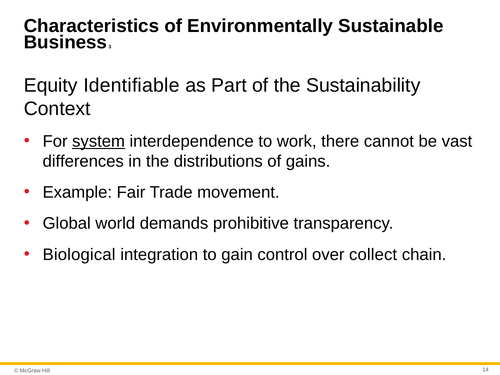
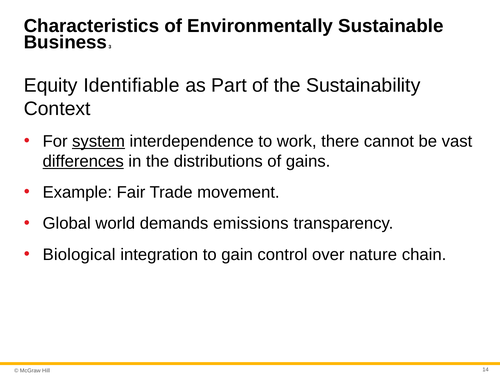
differences underline: none -> present
prohibitive: prohibitive -> emissions
collect: collect -> nature
